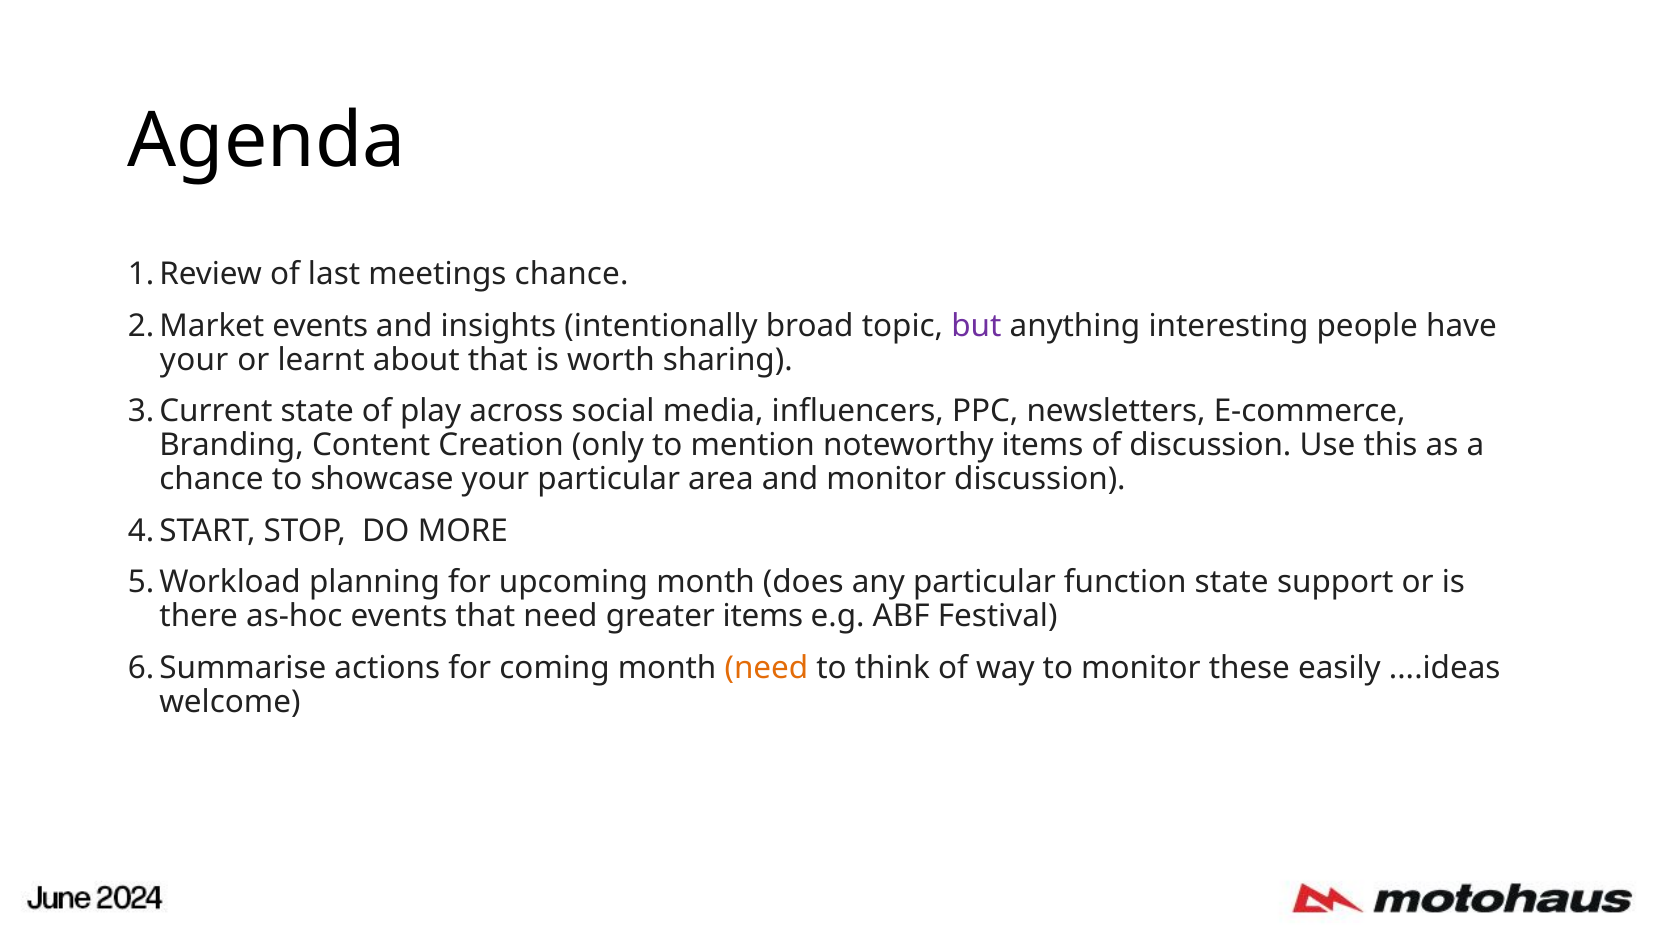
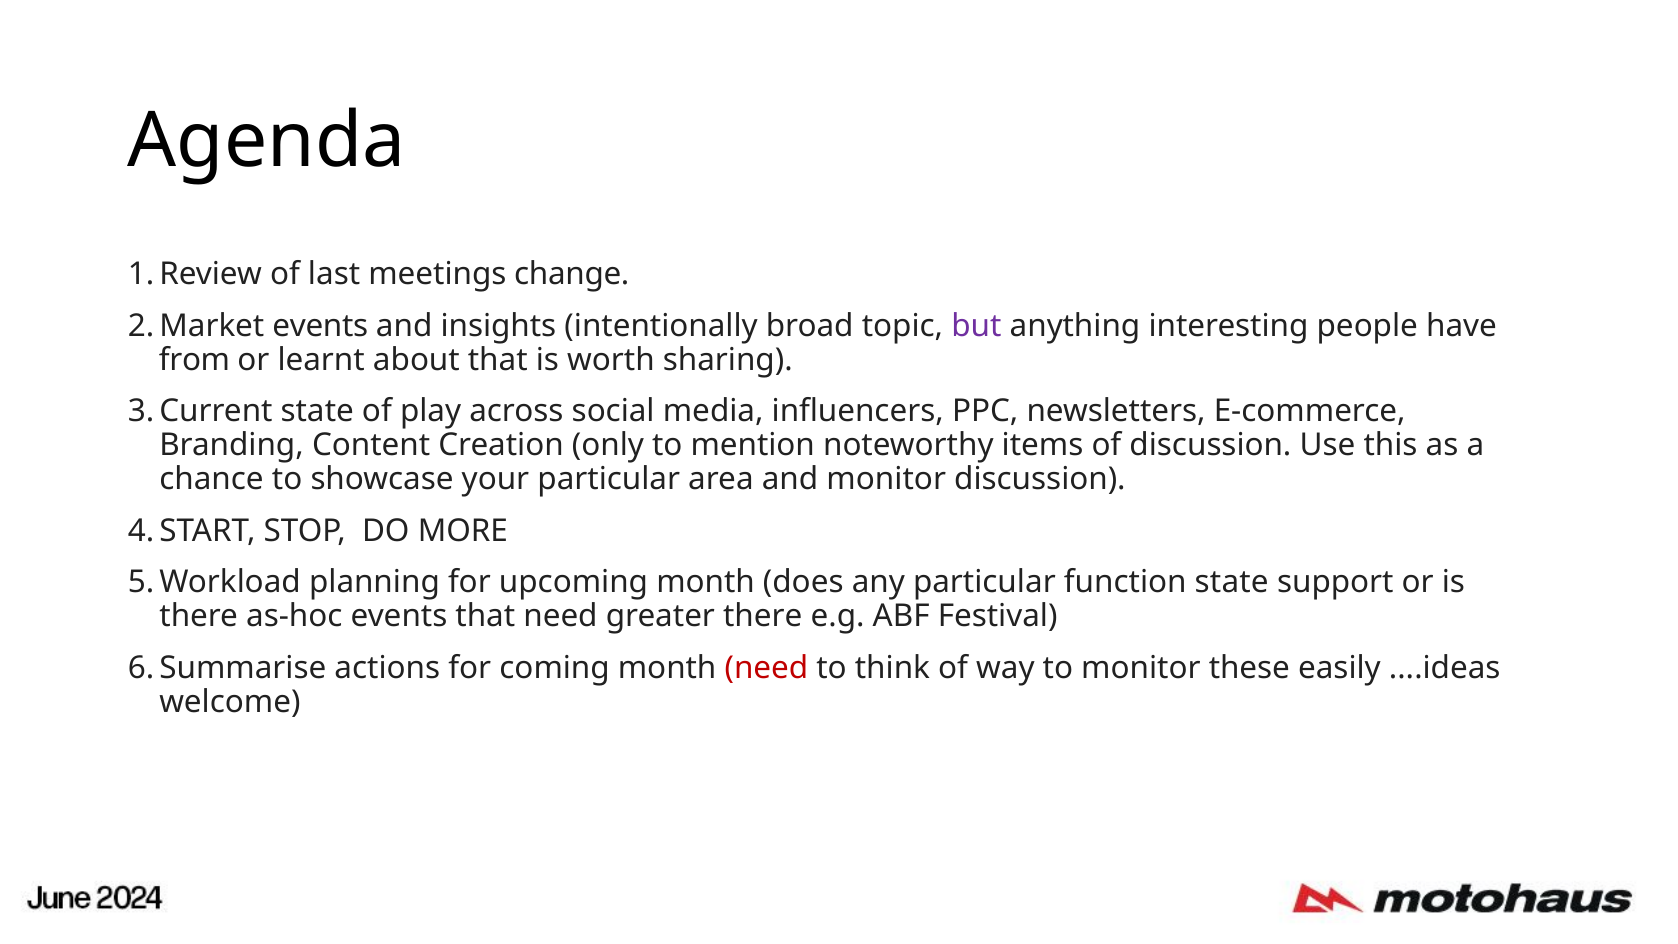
meetings chance: chance -> change
your at (194, 360): your -> from
greater items: items -> there
need at (766, 668) colour: orange -> red
